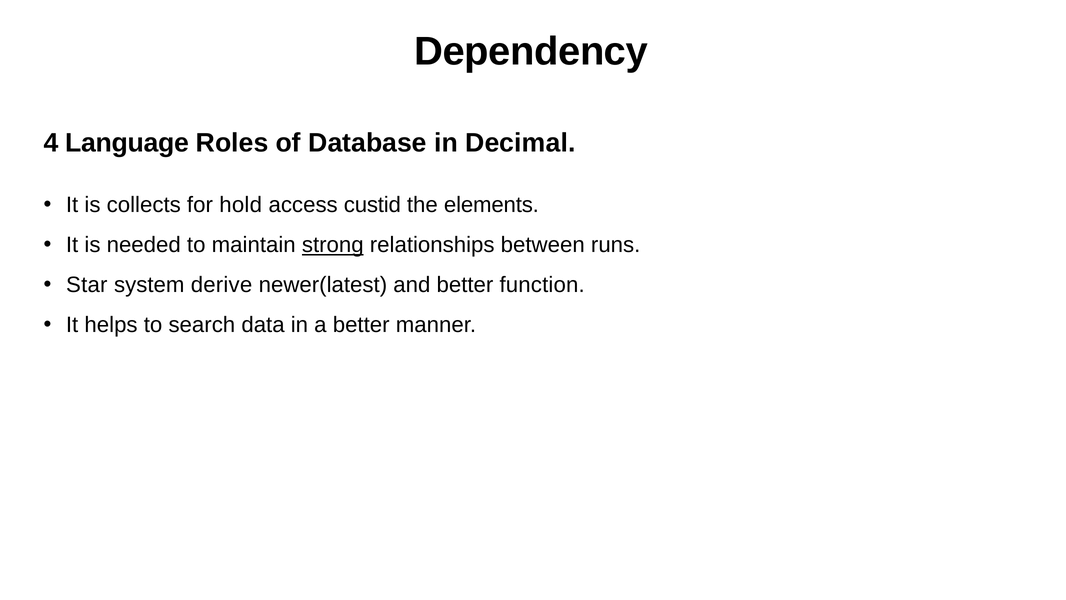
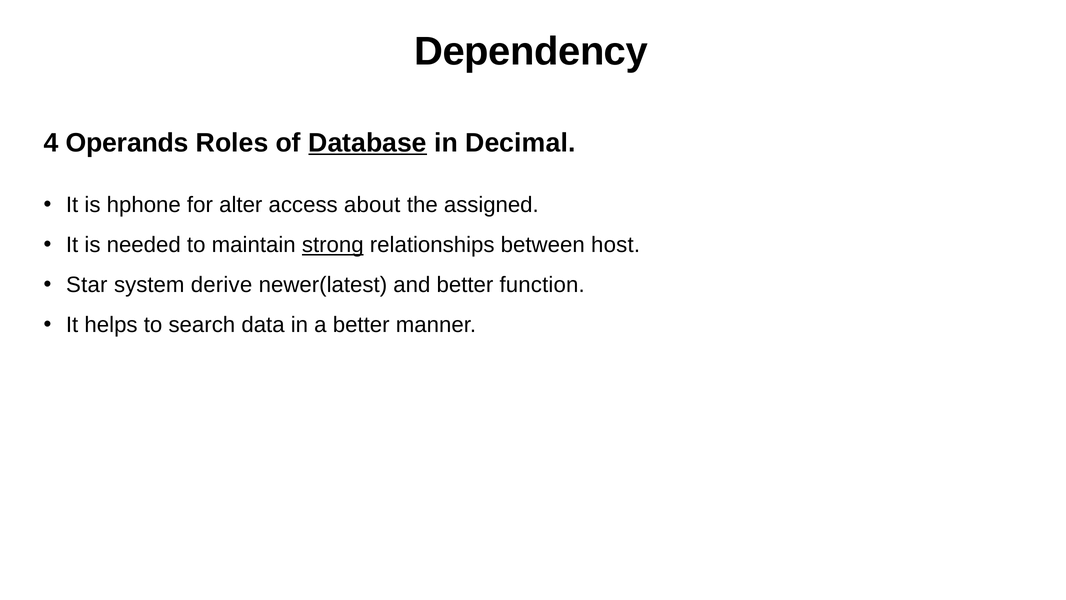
Language: Language -> Operands
Database underline: none -> present
collects: collects -> hphone
hold: hold -> alter
custid: custid -> about
elements: elements -> assigned
runs: runs -> host
